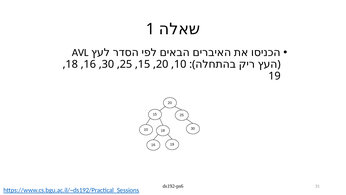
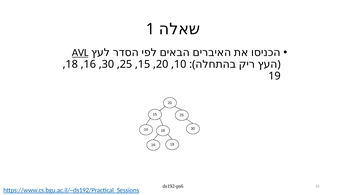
AVL underline: none -> present
